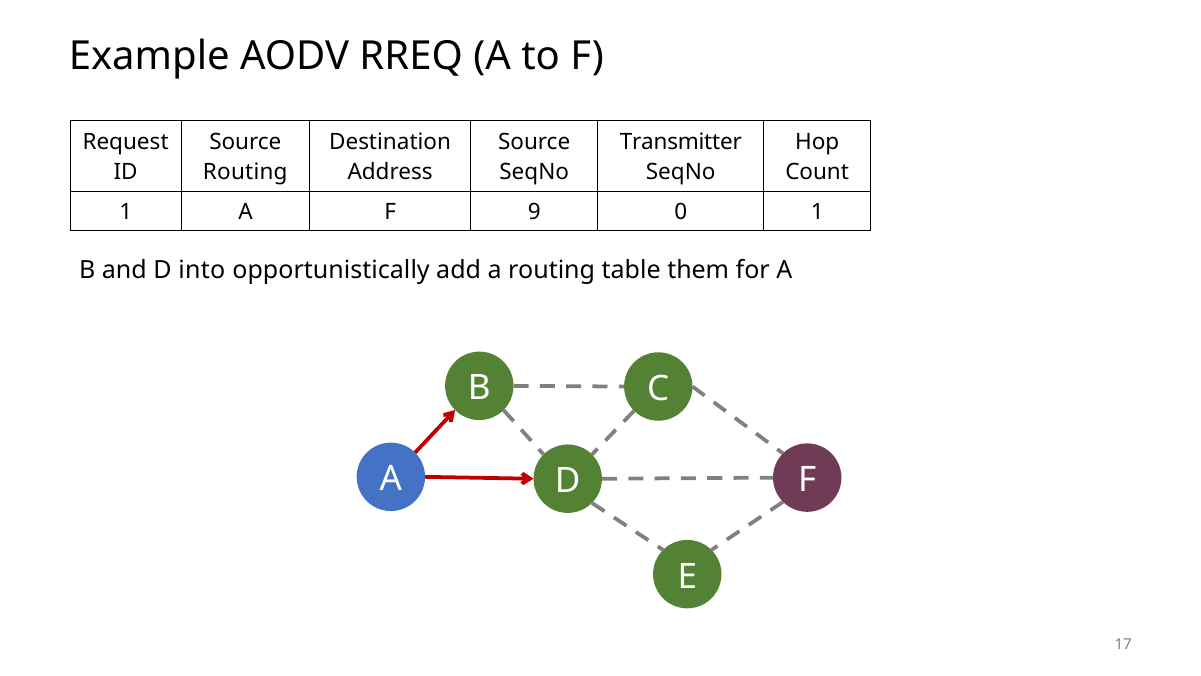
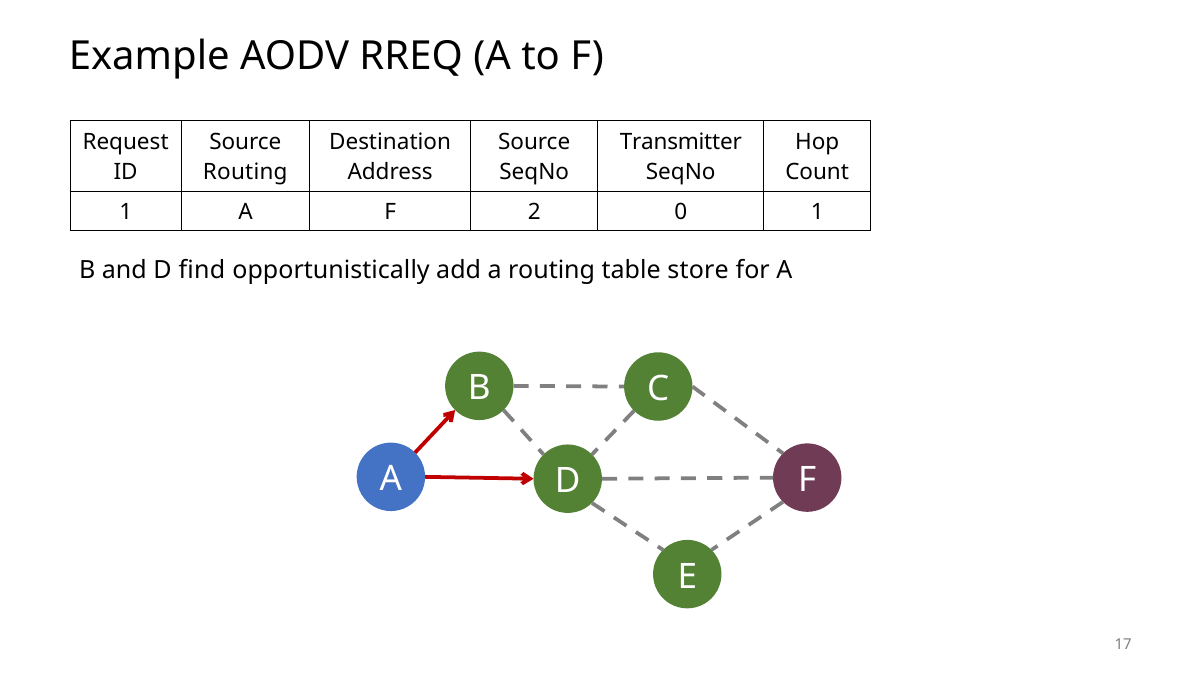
9: 9 -> 2
into: into -> find
them: them -> store
